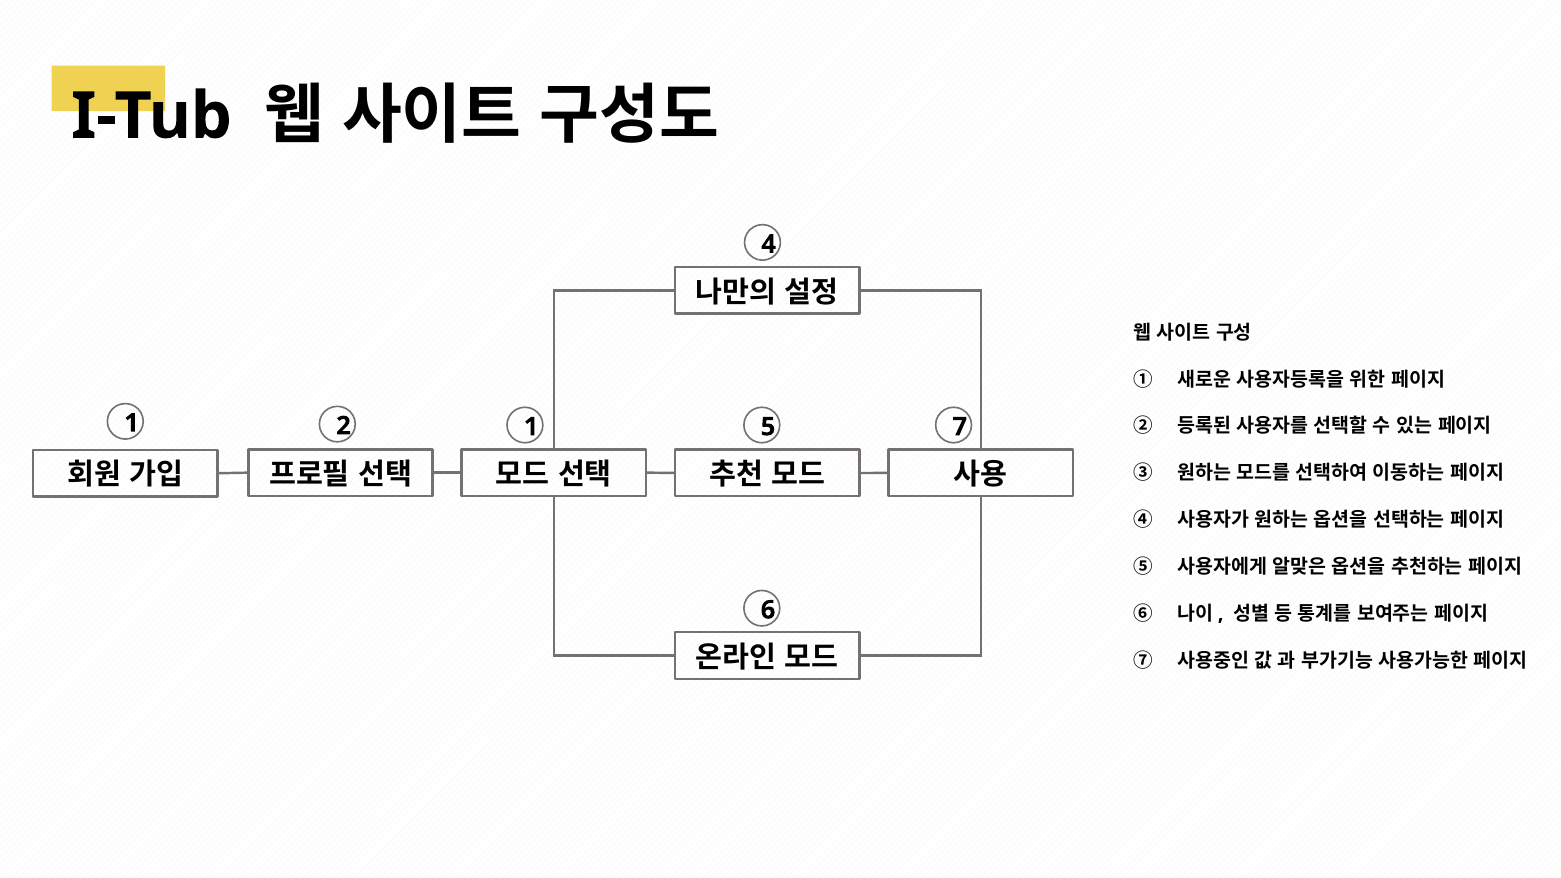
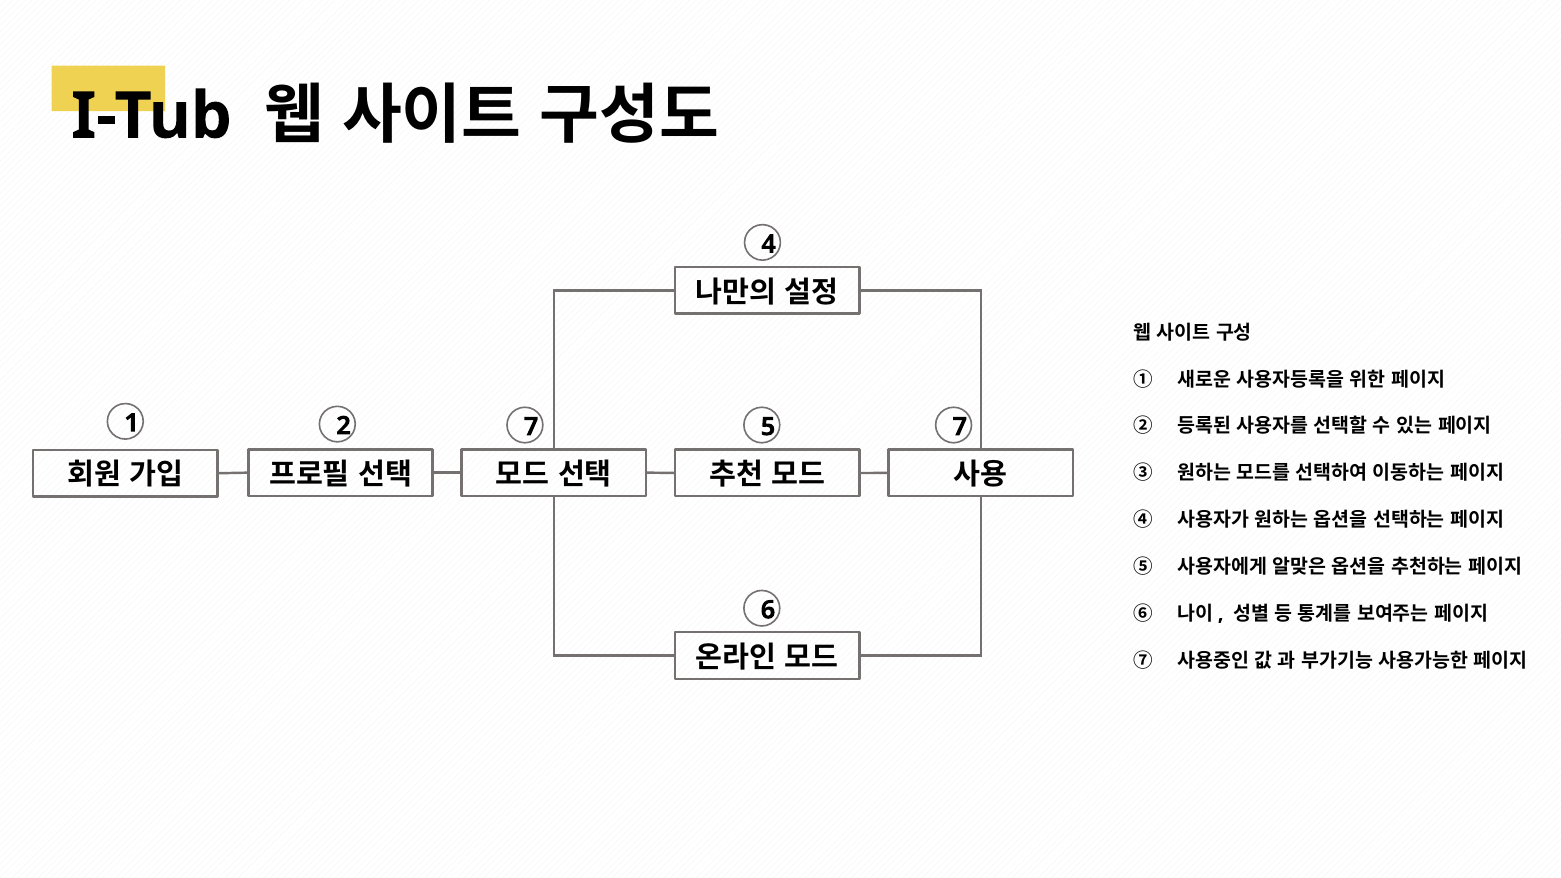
2 1: 1 -> 7
